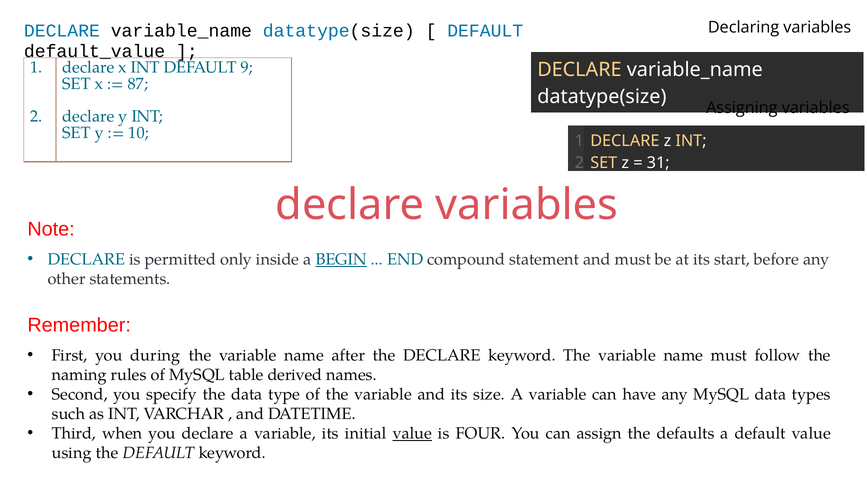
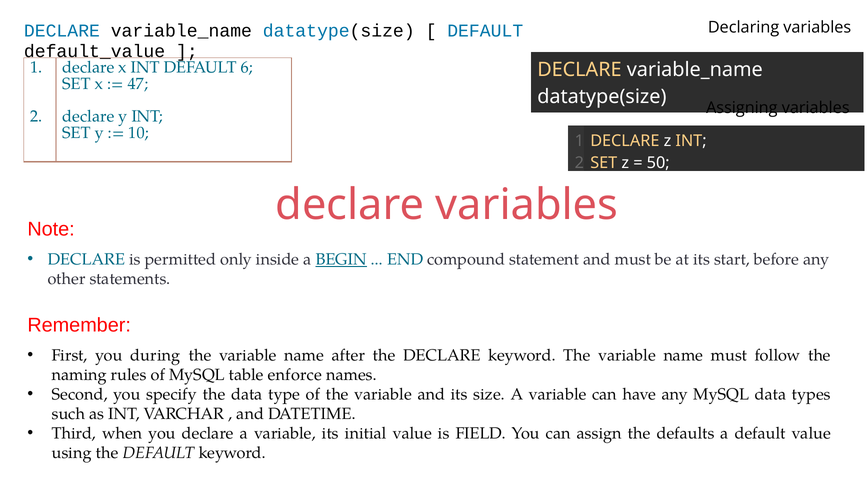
9: 9 -> 6
87: 87 -> 47
31: 31 -> 50
derived: derived -> enforce
value at (412, 434) underline: present -> none
FOUR: FOUR -> FIELD
